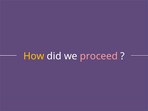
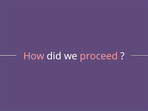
How colour: yellow -> pink
